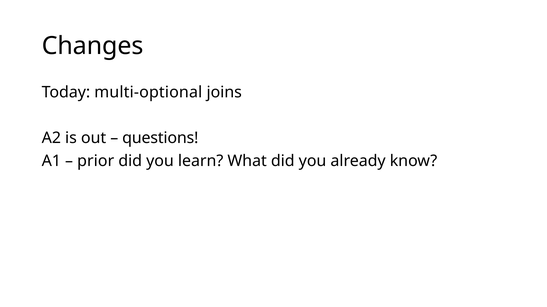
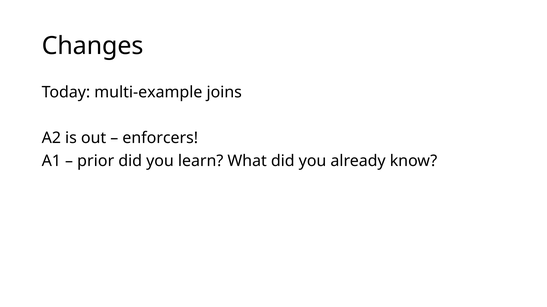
multi-optional: multi-optional -> multi-example
questions: questions -> enforcers
